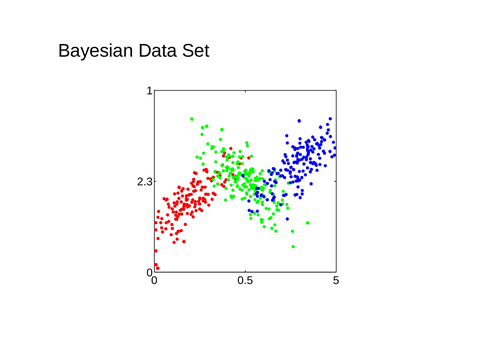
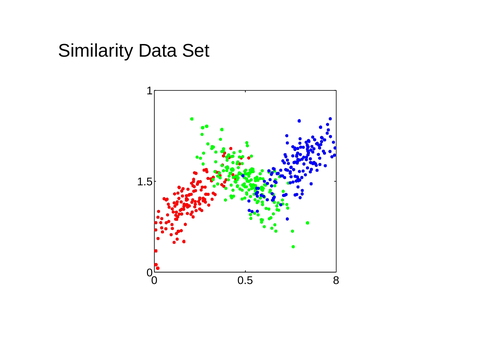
Bayesian: Bayesian -> Similarity
2.3: 2.3 -> 1.5
5: 5 -> 8
